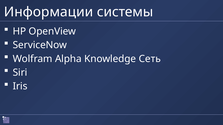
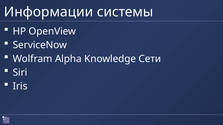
Сеть: Сеть -> Сети
